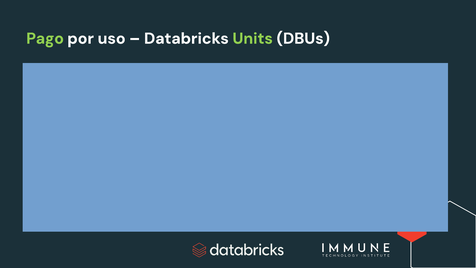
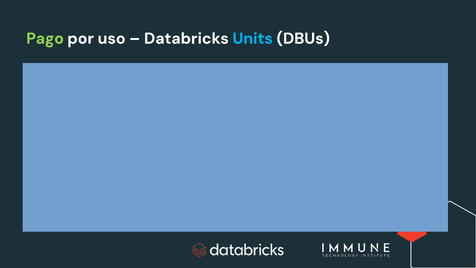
Units colour: light green -> light blue
